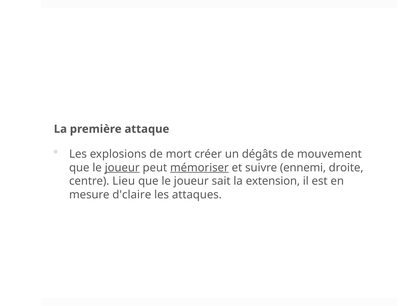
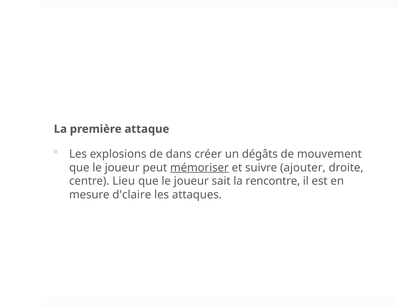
mort: mort -> dans
joueur at (122, 168) underline: present -> none
ennemi: ennemi -> ajouter
extension: extension -> rencontre
